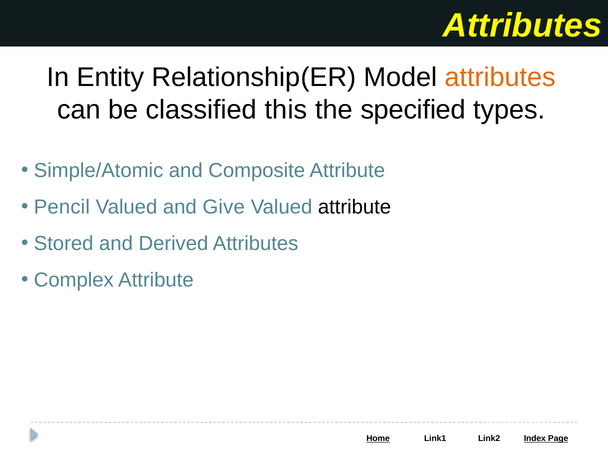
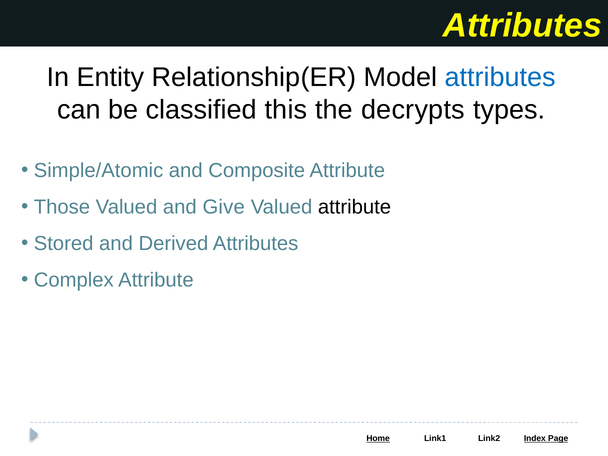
attributes at (500, 77) colour: orange -> blue
specified: specified -> decrypts
Pencil: Pencil -> Those
